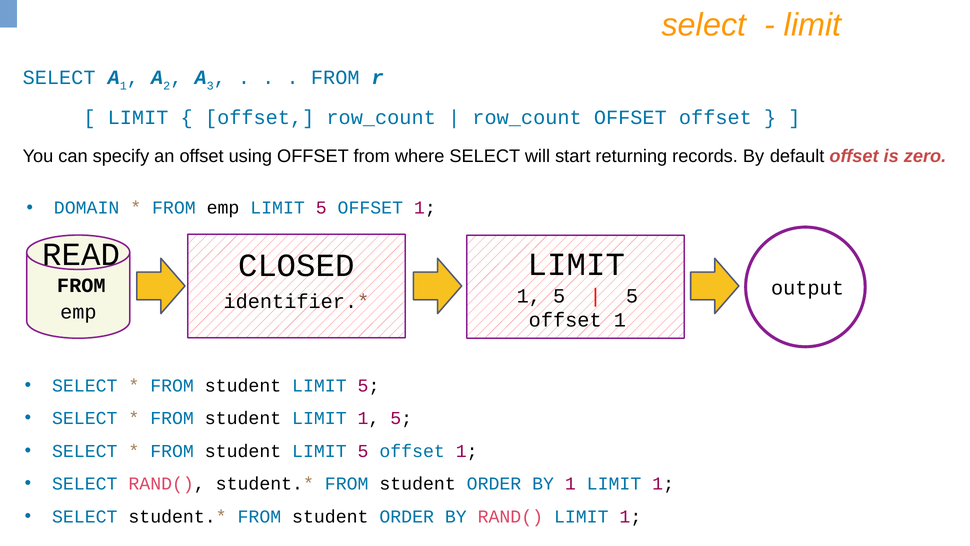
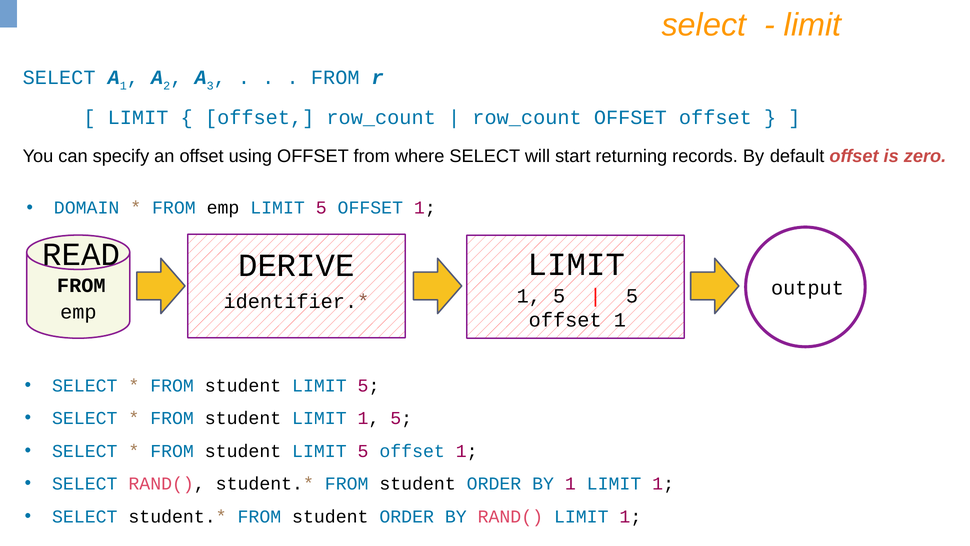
CLOSED: CLOSED -> DERIVE
